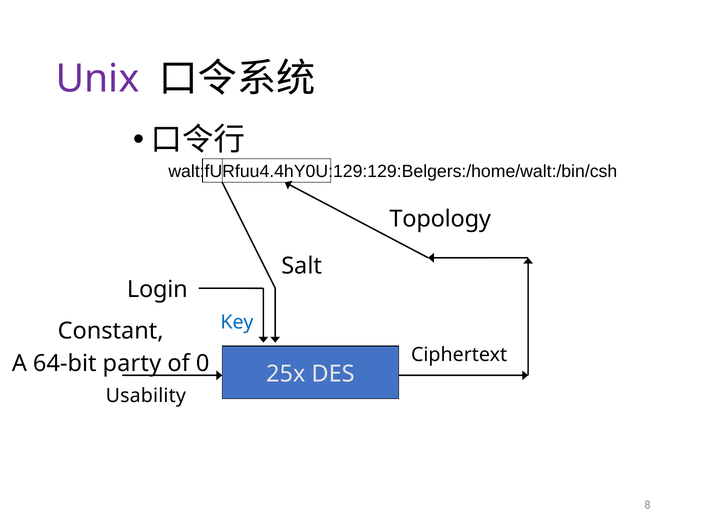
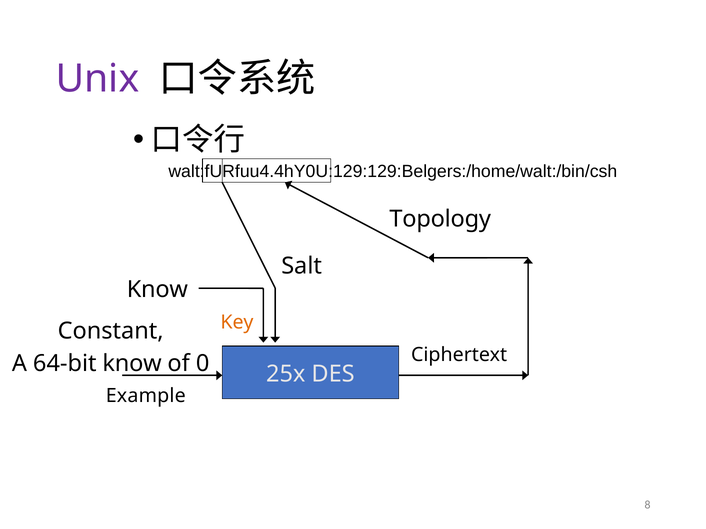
Login at (157, 290): Login -> Know
Key colour: blue -> orange
64-bit party: party -> know
Usability: Usability -> Example
